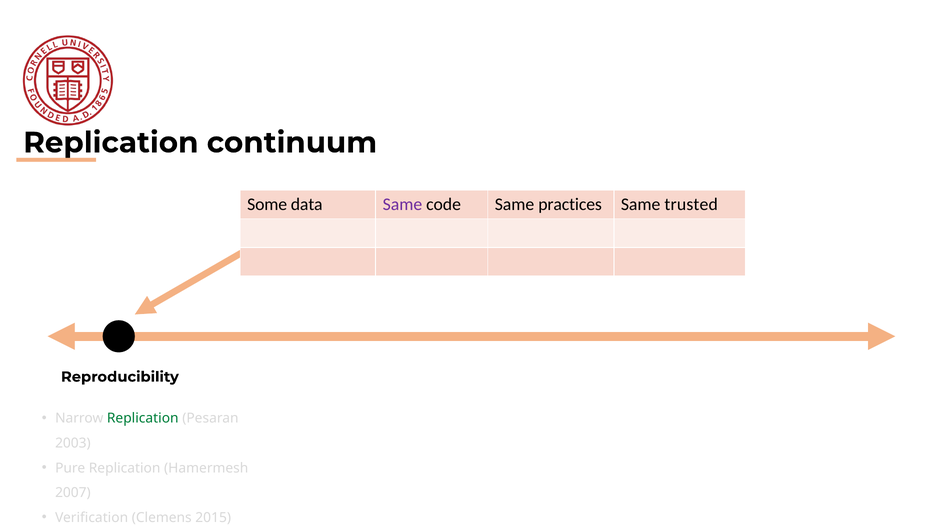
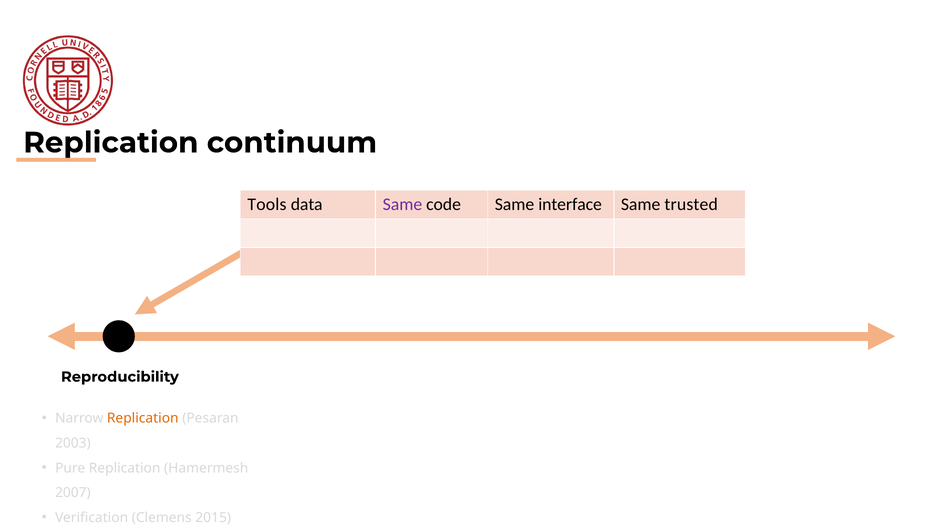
Some: Some -> Tools
practices: practices -> interface
Replication at (143, 418) colour: green -> orange
